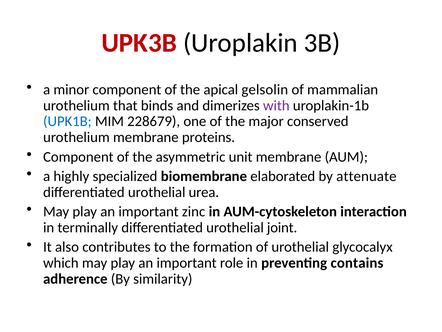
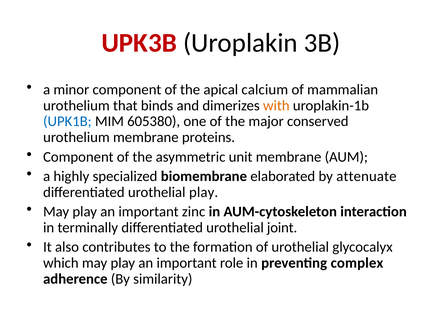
gelsolin: gelsolin -> calcium
with colour: purple -> orange
228679: 228679 -> 605380
urothelial urea: urea -> play
contains: contains -> complex
